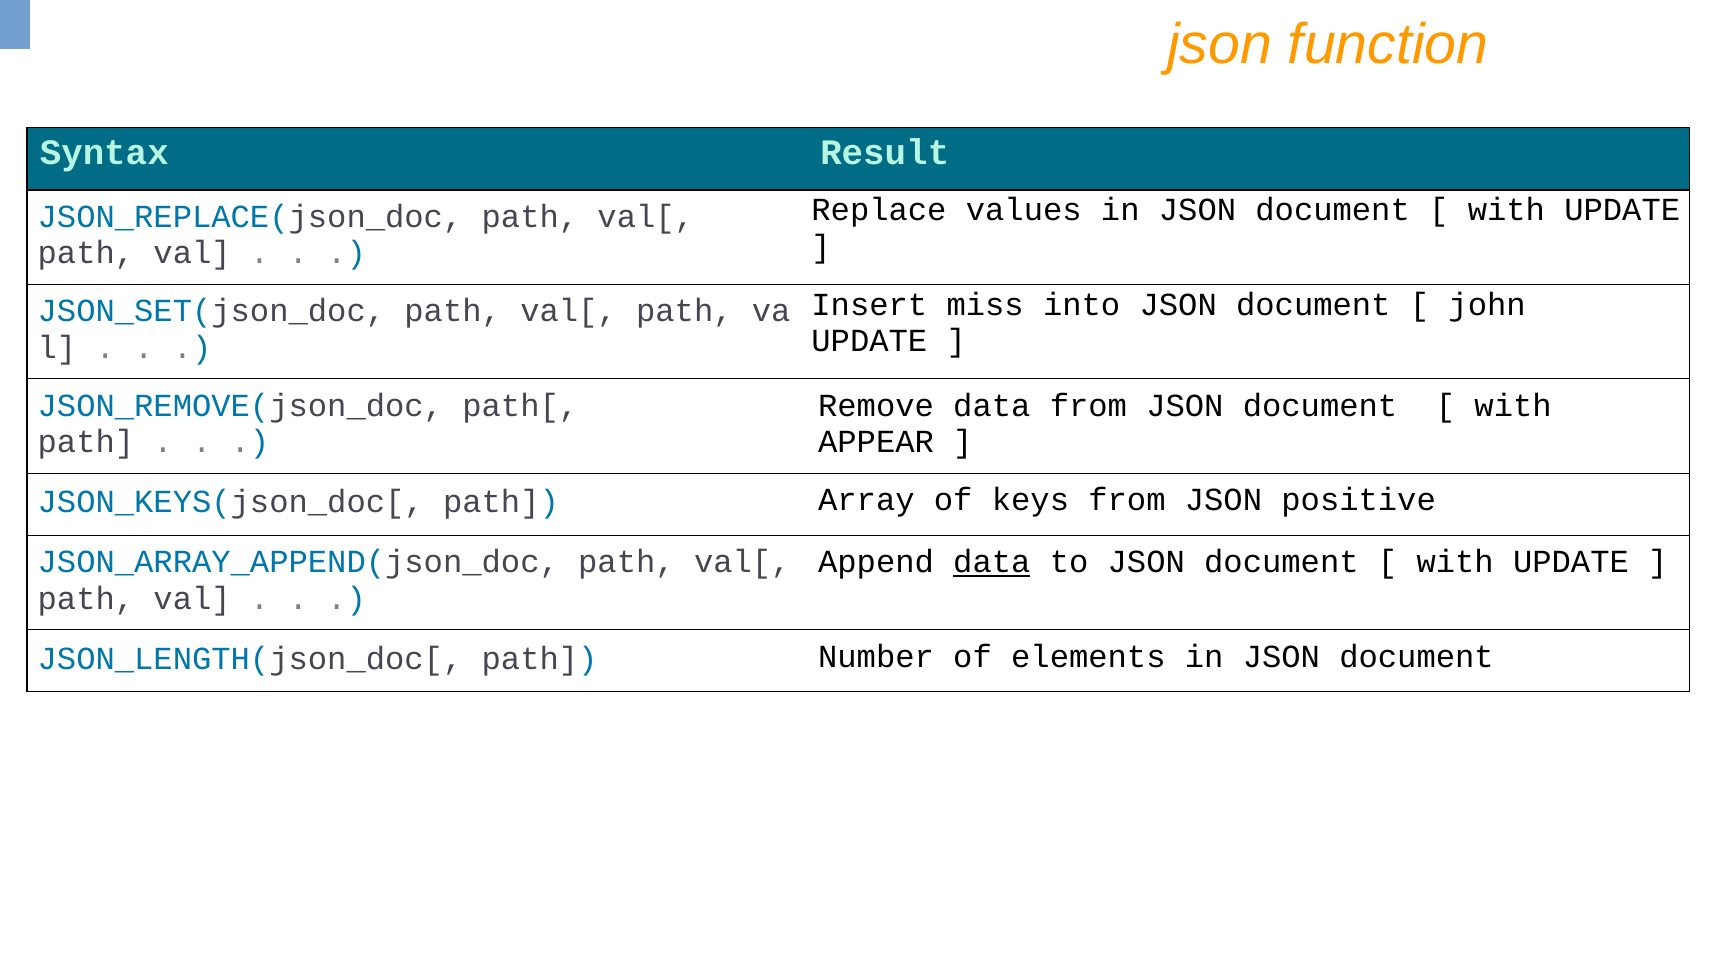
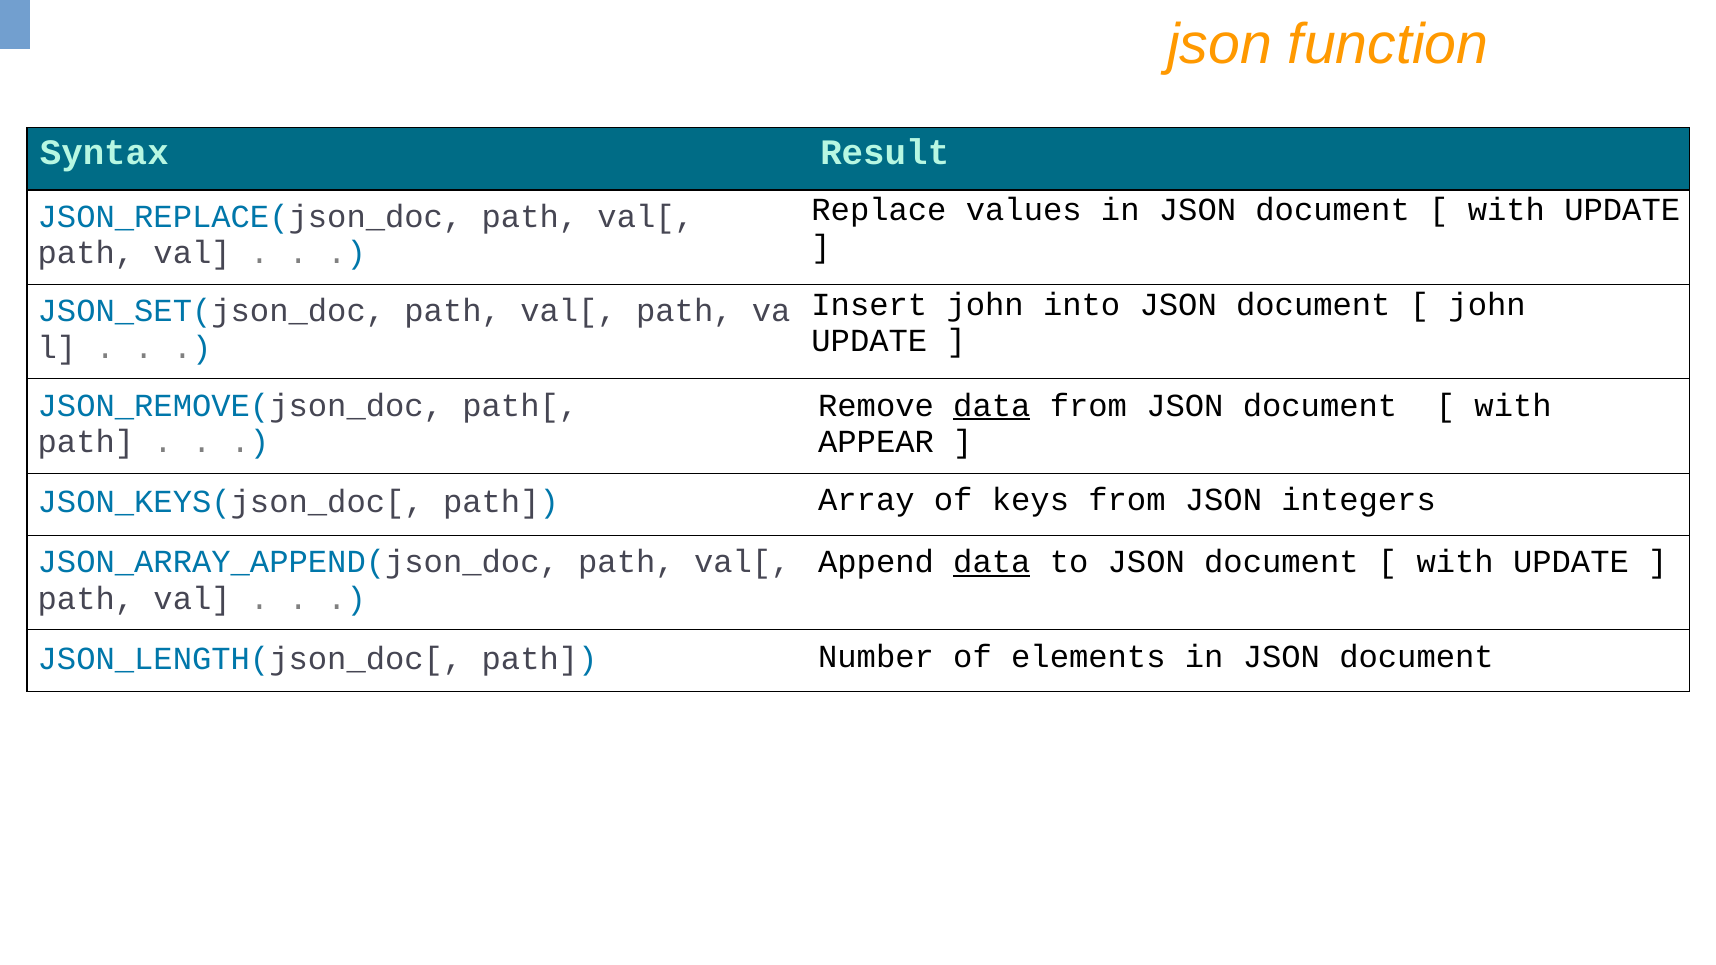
Insert miss: miss -> john
data at (992, 406) underline: none -> present
positive: positive -> integers
